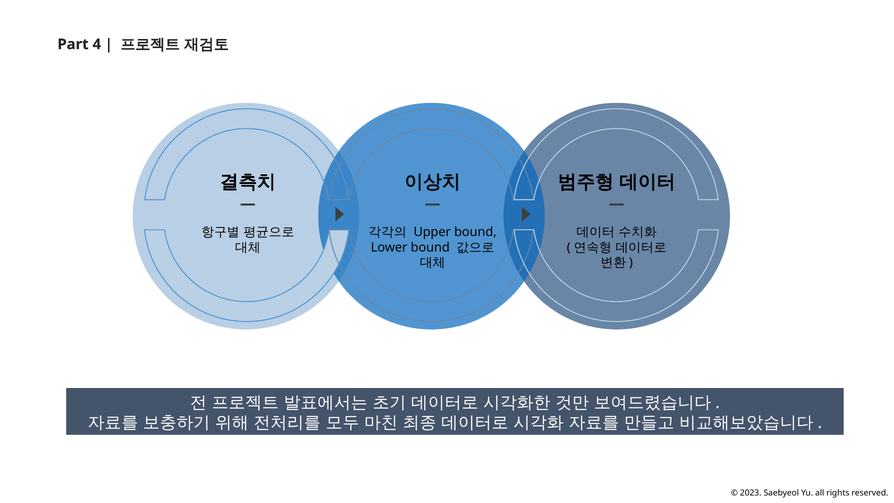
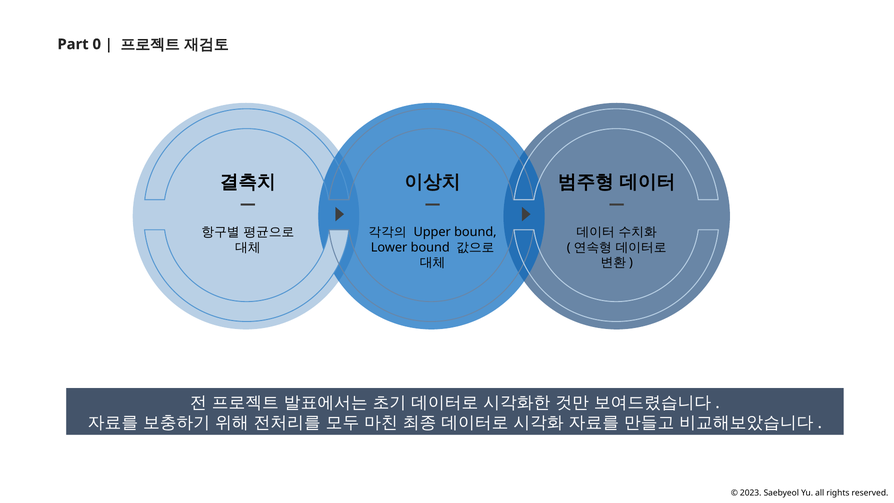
4: 4 -> 0
